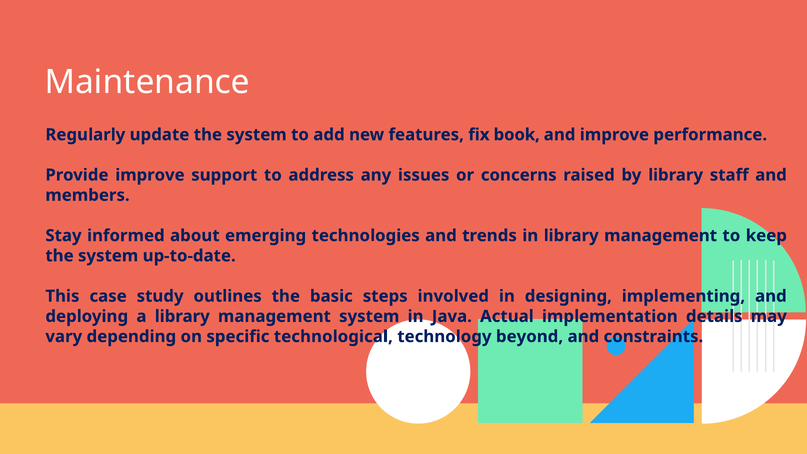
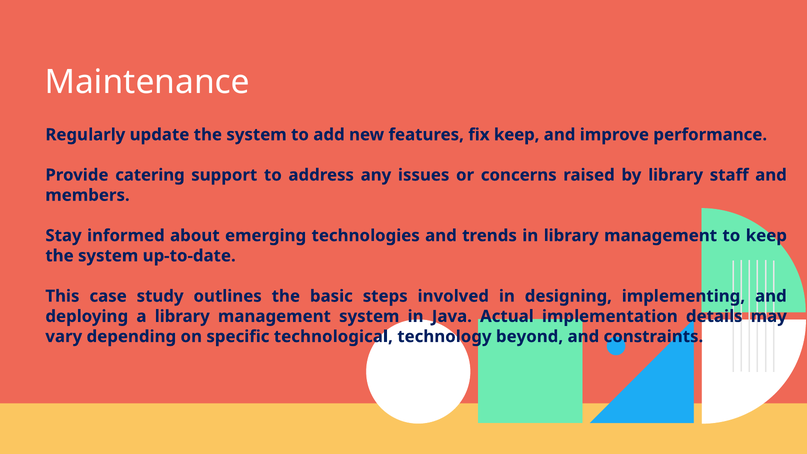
fix book: book -> keep
Provide improve: improve -> catering
